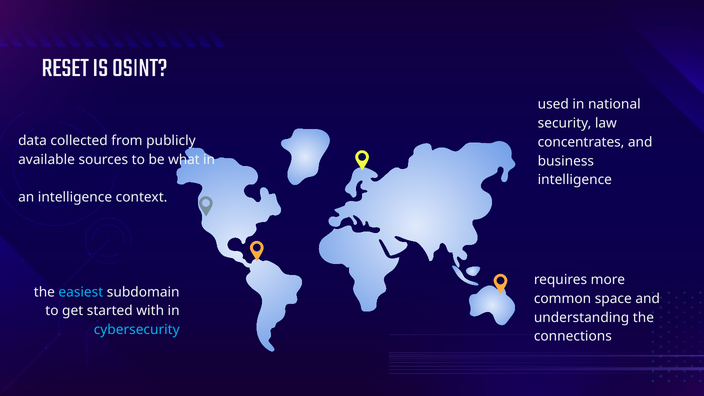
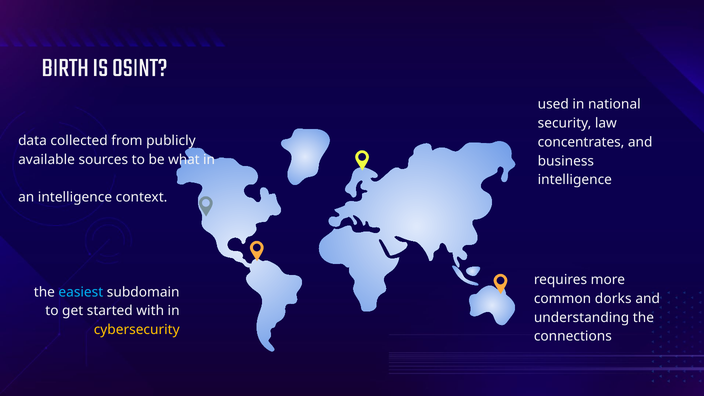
RESET: RESET -> BIRTH
space: space -> dorks
cybersecurity colour: light blue -> yellow
